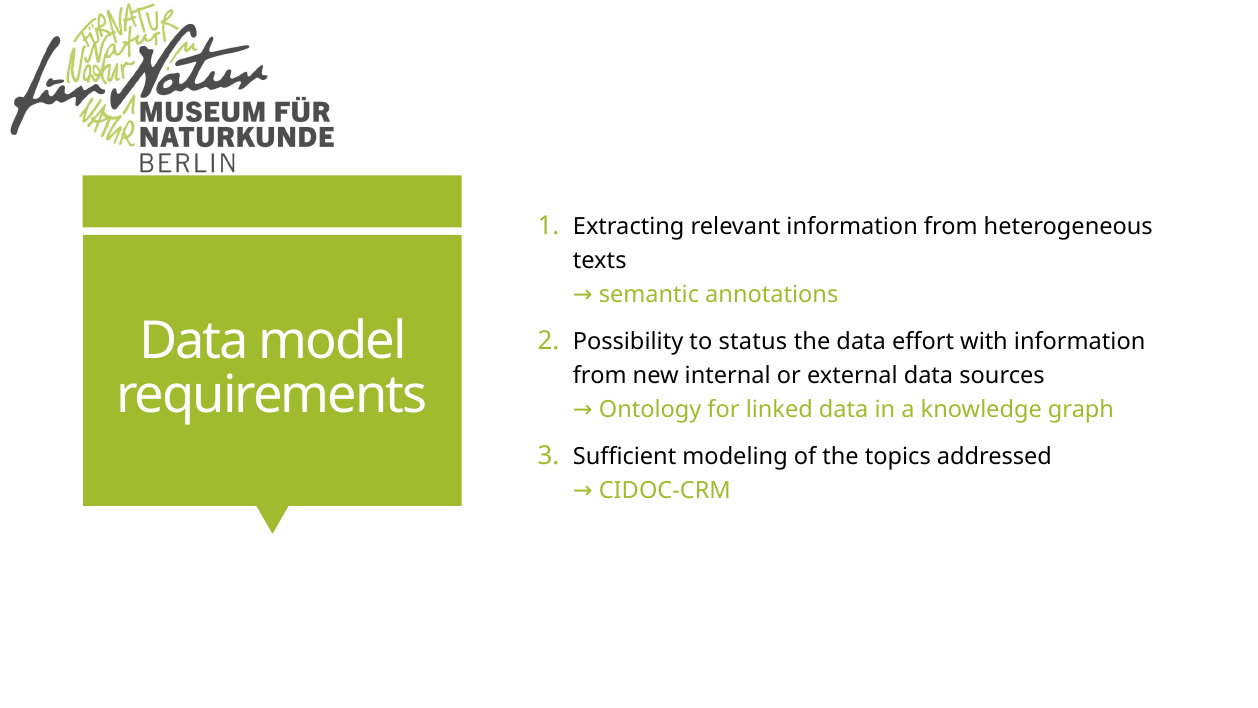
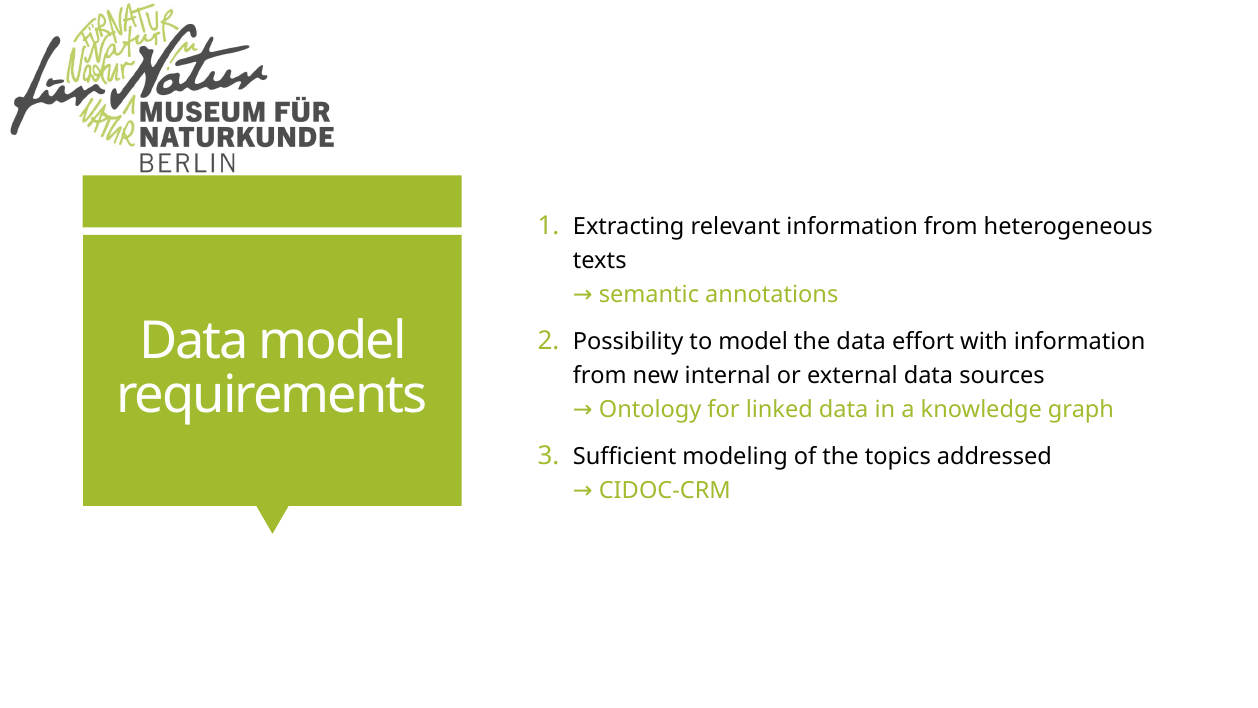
to status: status -> model
